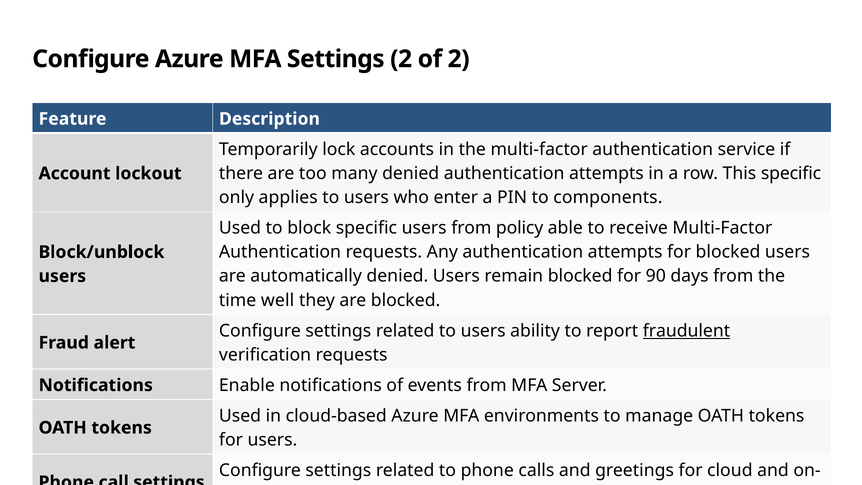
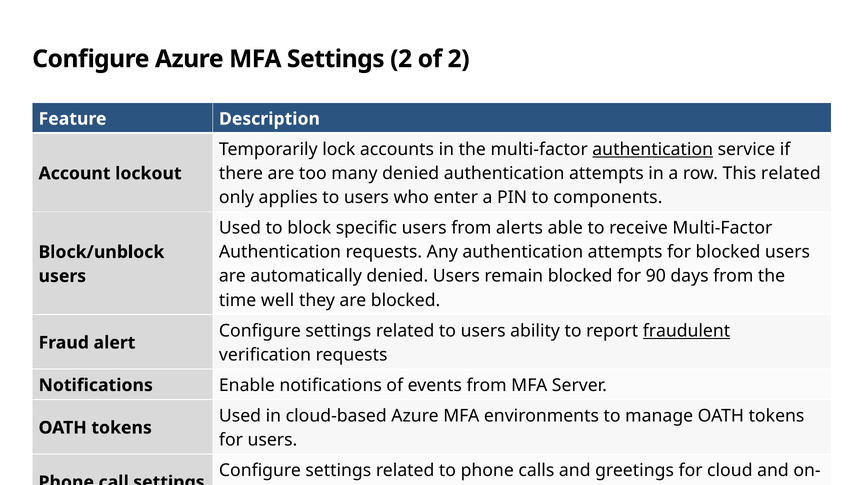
authentication at (653, 149) underline: none -> present
This specific: specific -> related
policy: policy -> alerts
